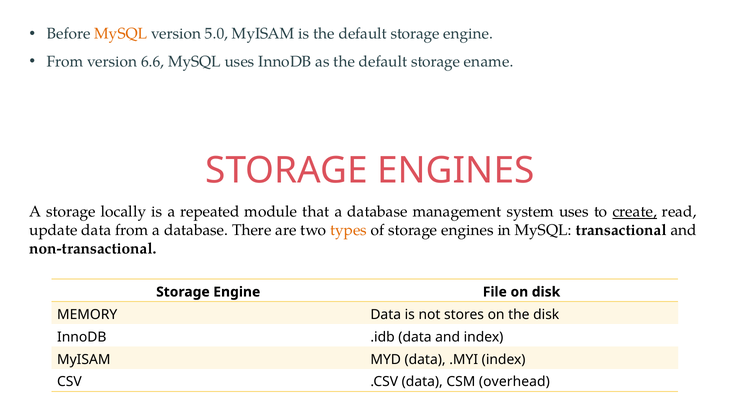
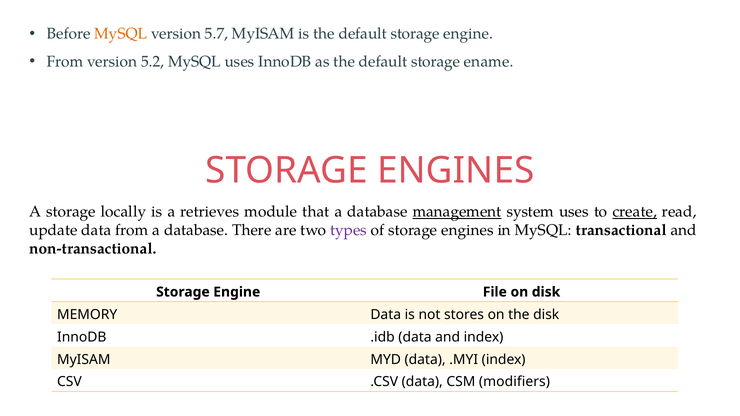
5.0: 5.0 -> 5.7
6.6: 6.6 -> 5.2
repeated: repeated -> retrieves
management underline: none -> present
types colour: orange -> purple
overhead: overhead -> modifiers
